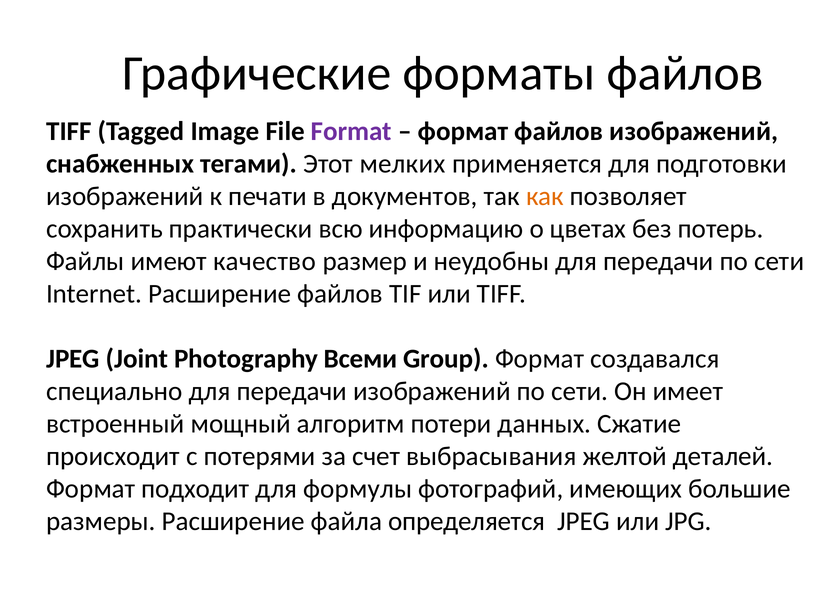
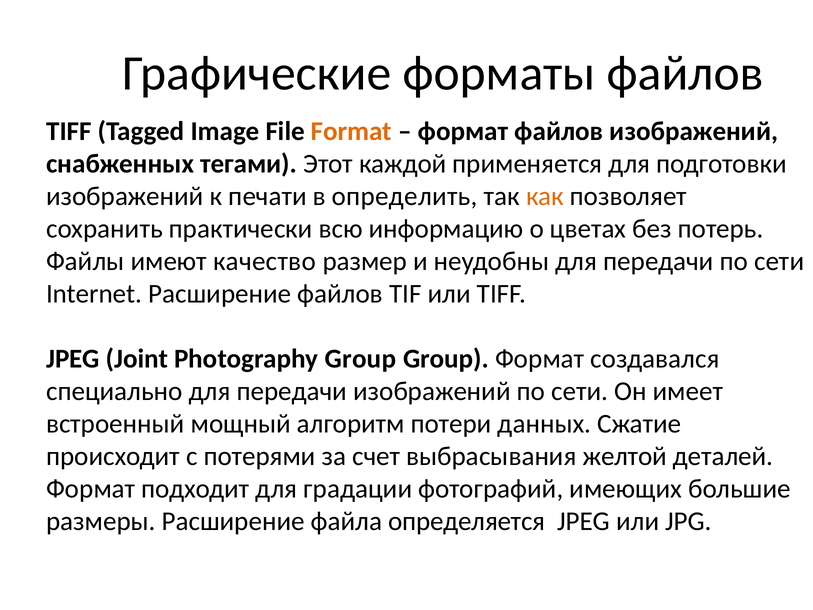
Format colour: purple -> orange
мелких: мелких -> каждой
документов: документов -> определить
Photography Всеми: Всеми -> Group
формулы: формулы -> градации
